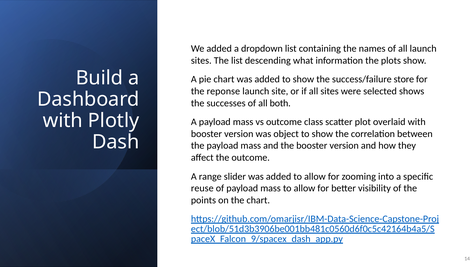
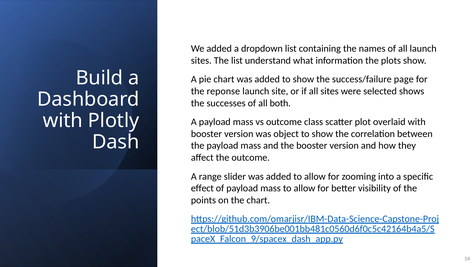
descending: descending -> understand
store: store -> page
reuse: reuse -> effect
